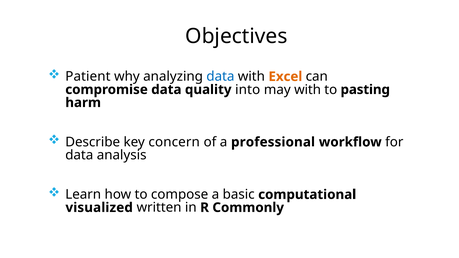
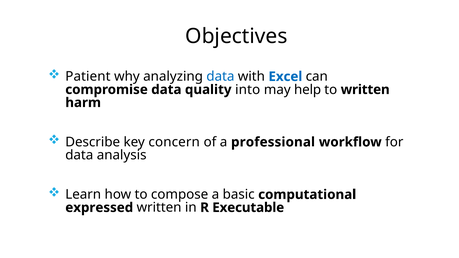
Excel colour: orange -> blue
may with: with -> help
to pasting: pasting -> written
visualized: visualized -> expressed
Commonly: Commonly -> Executable
